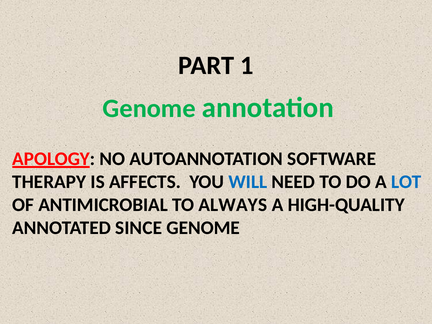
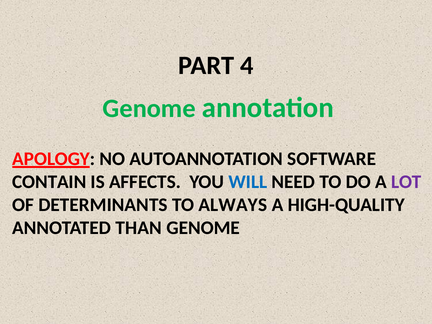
1: 1 -> 4
THERAPY: THERAPY -> CONTAIN
LOT colour: blue -> purple
ANTIMICROBIAL: ANTIMICROBIAL -> DETERMINANTS
SINCE: SINCE -> THAN
